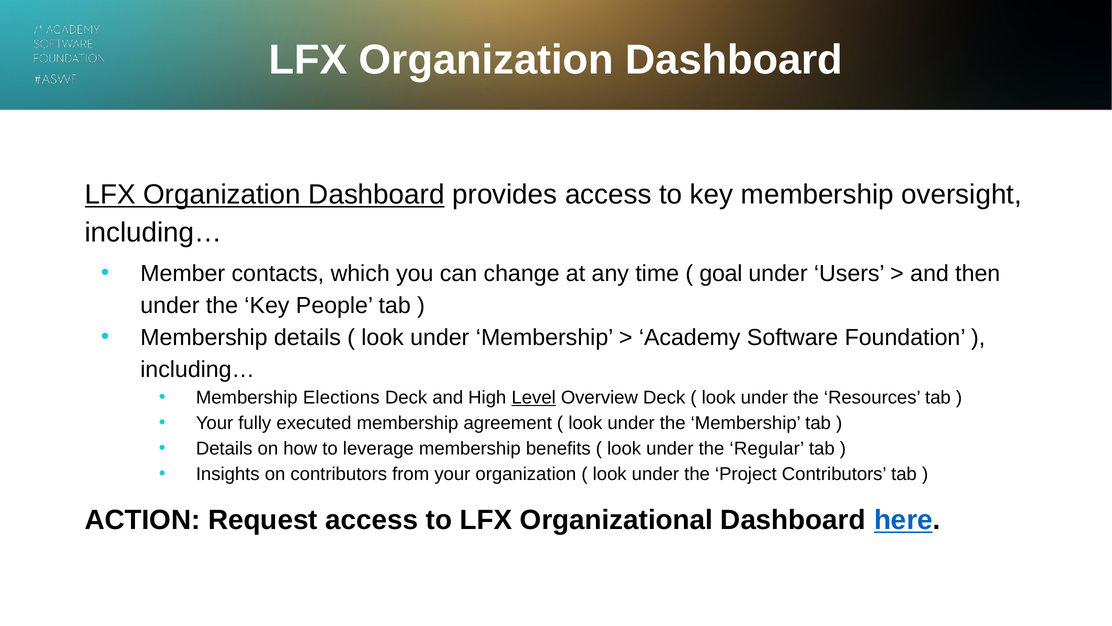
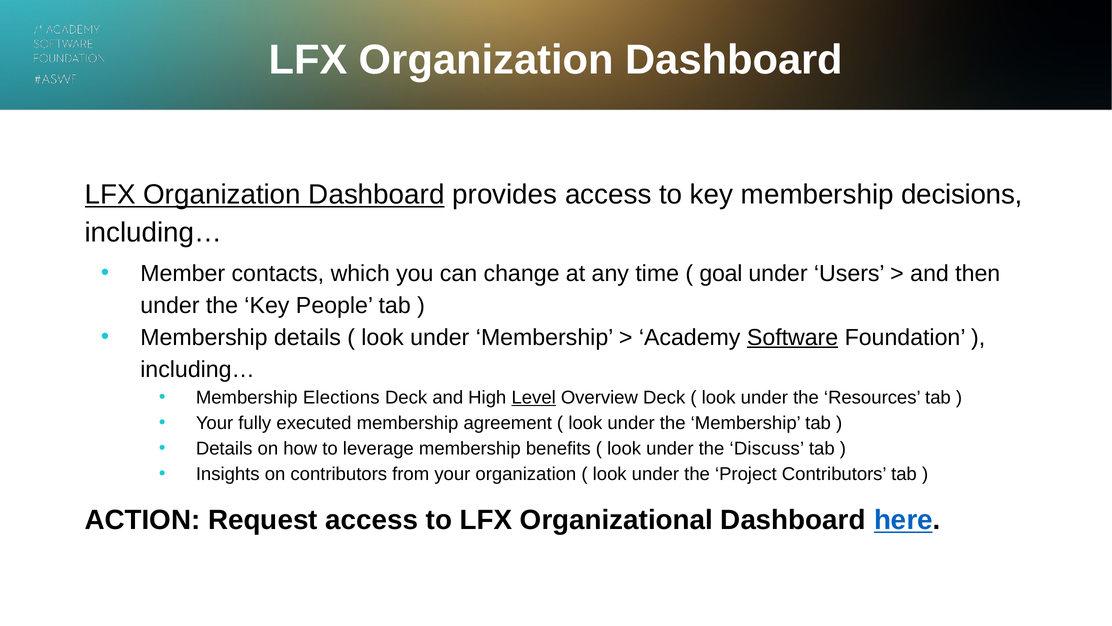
oversight: oversight -> decisions
Software underline: none -> present
Regular: Regular -> Discuss
